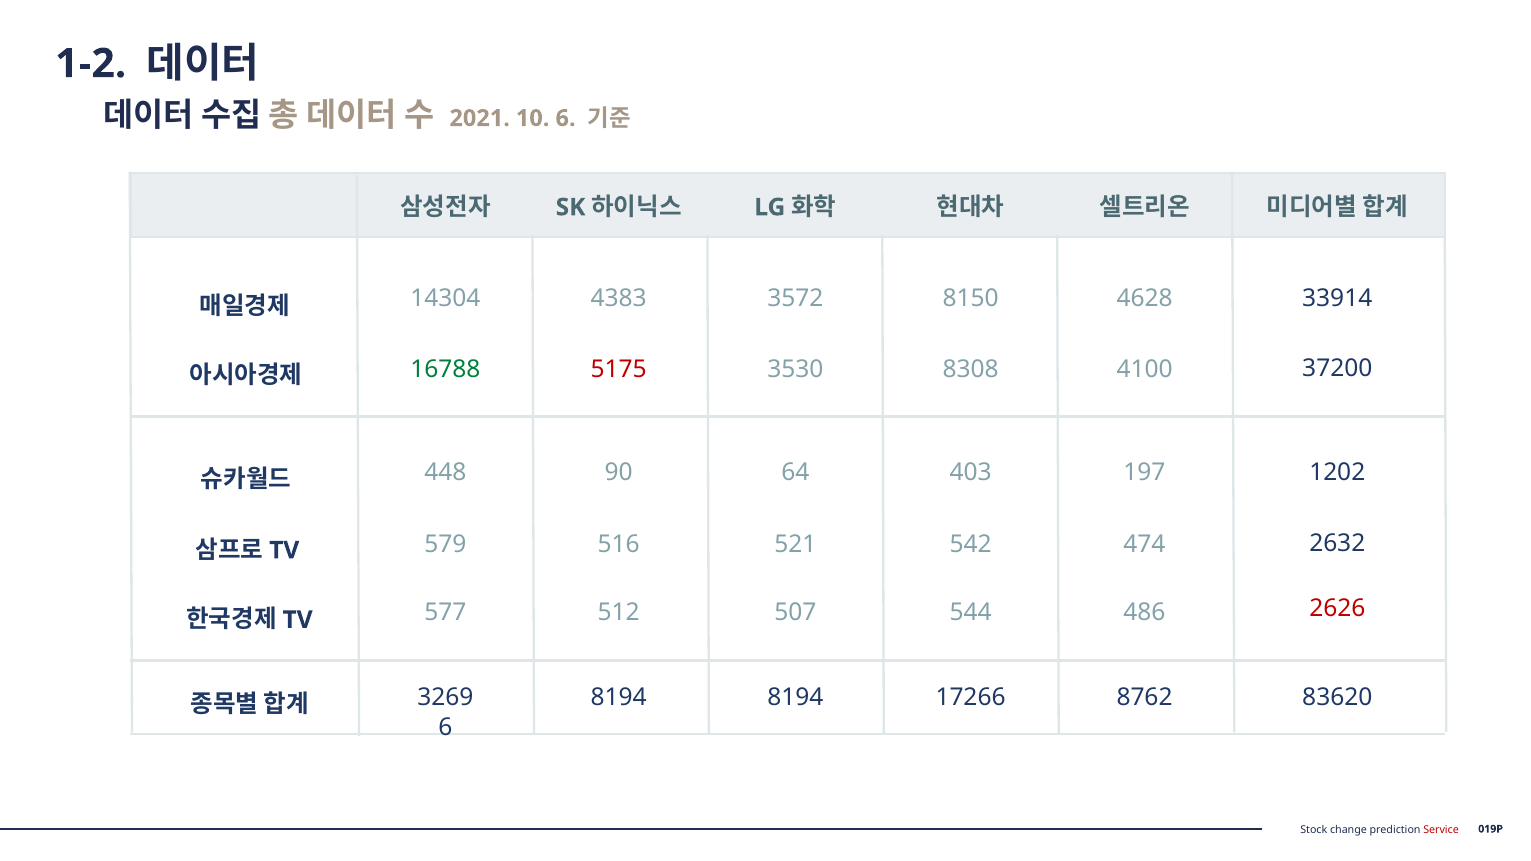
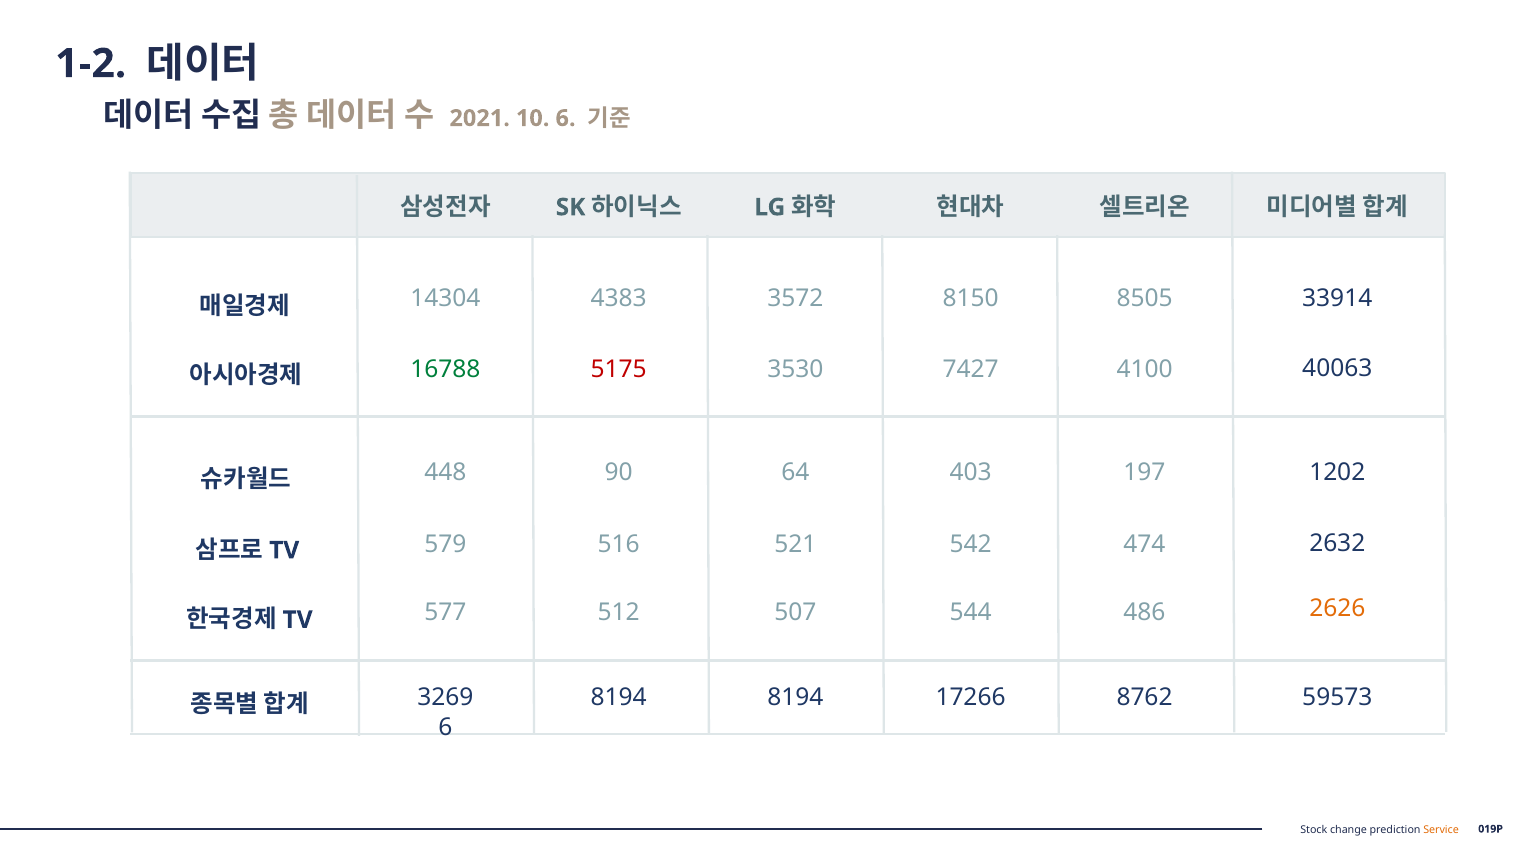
4628: 4628 -> 8505
37200: 37200 -> 40063
8308: 8308 -> 7427
2626 colour: red -> orange
83620: 83620 -> 59573
Service colour: red -> orange
